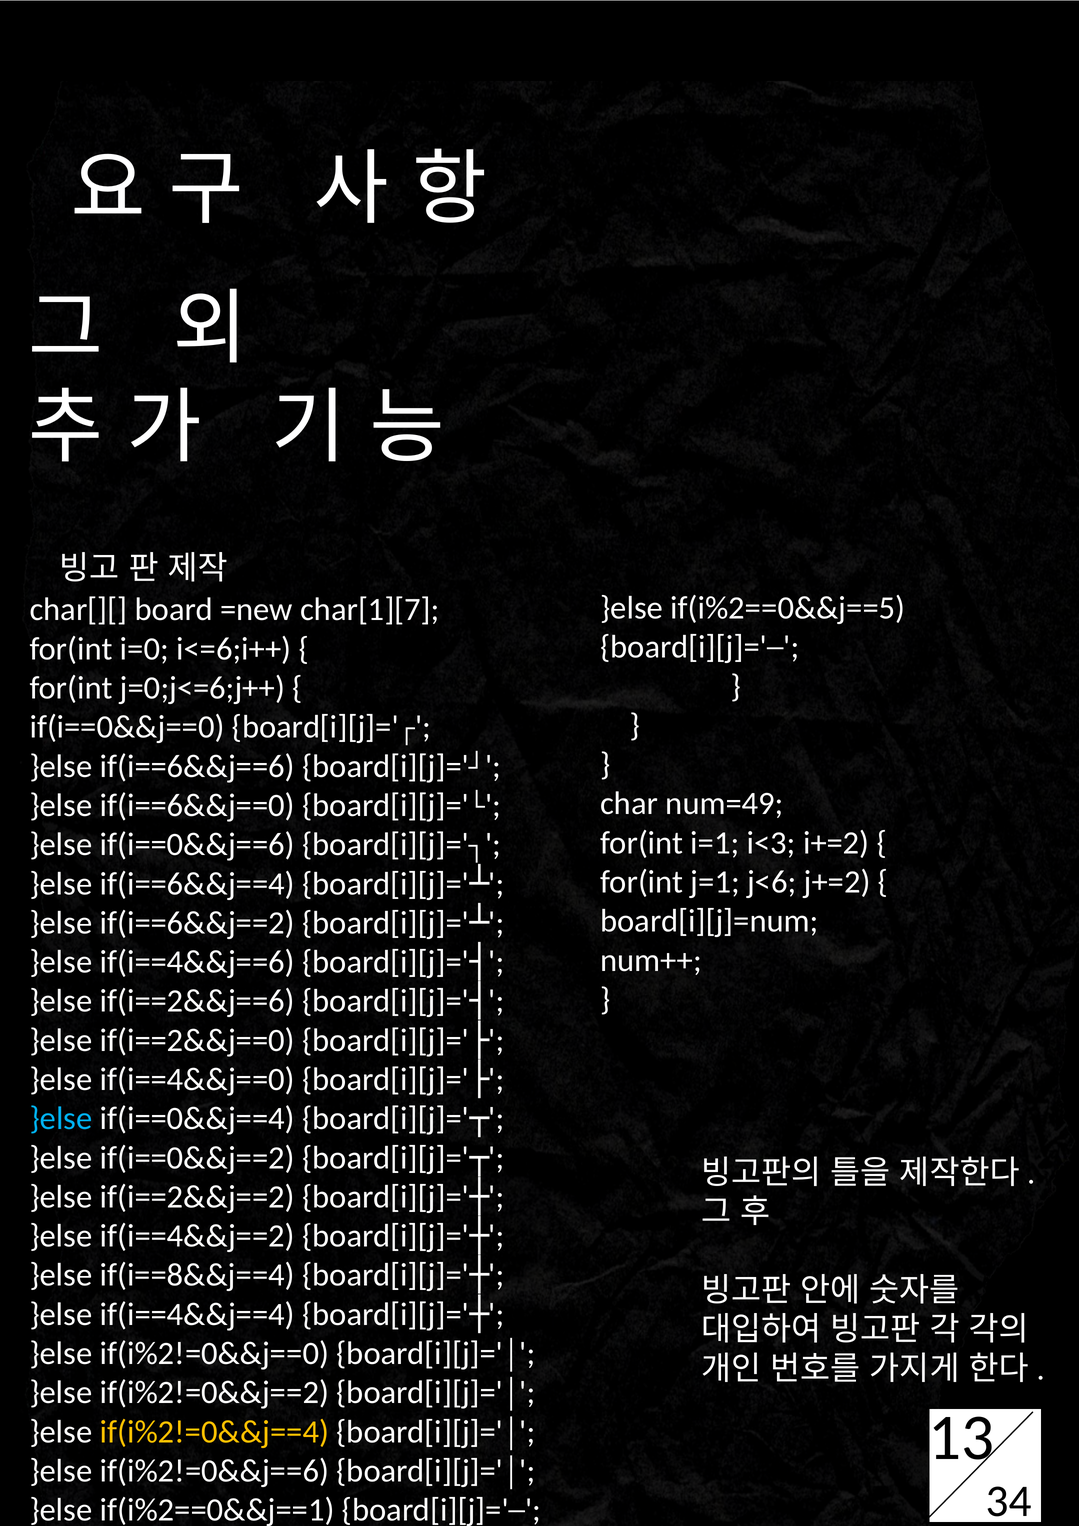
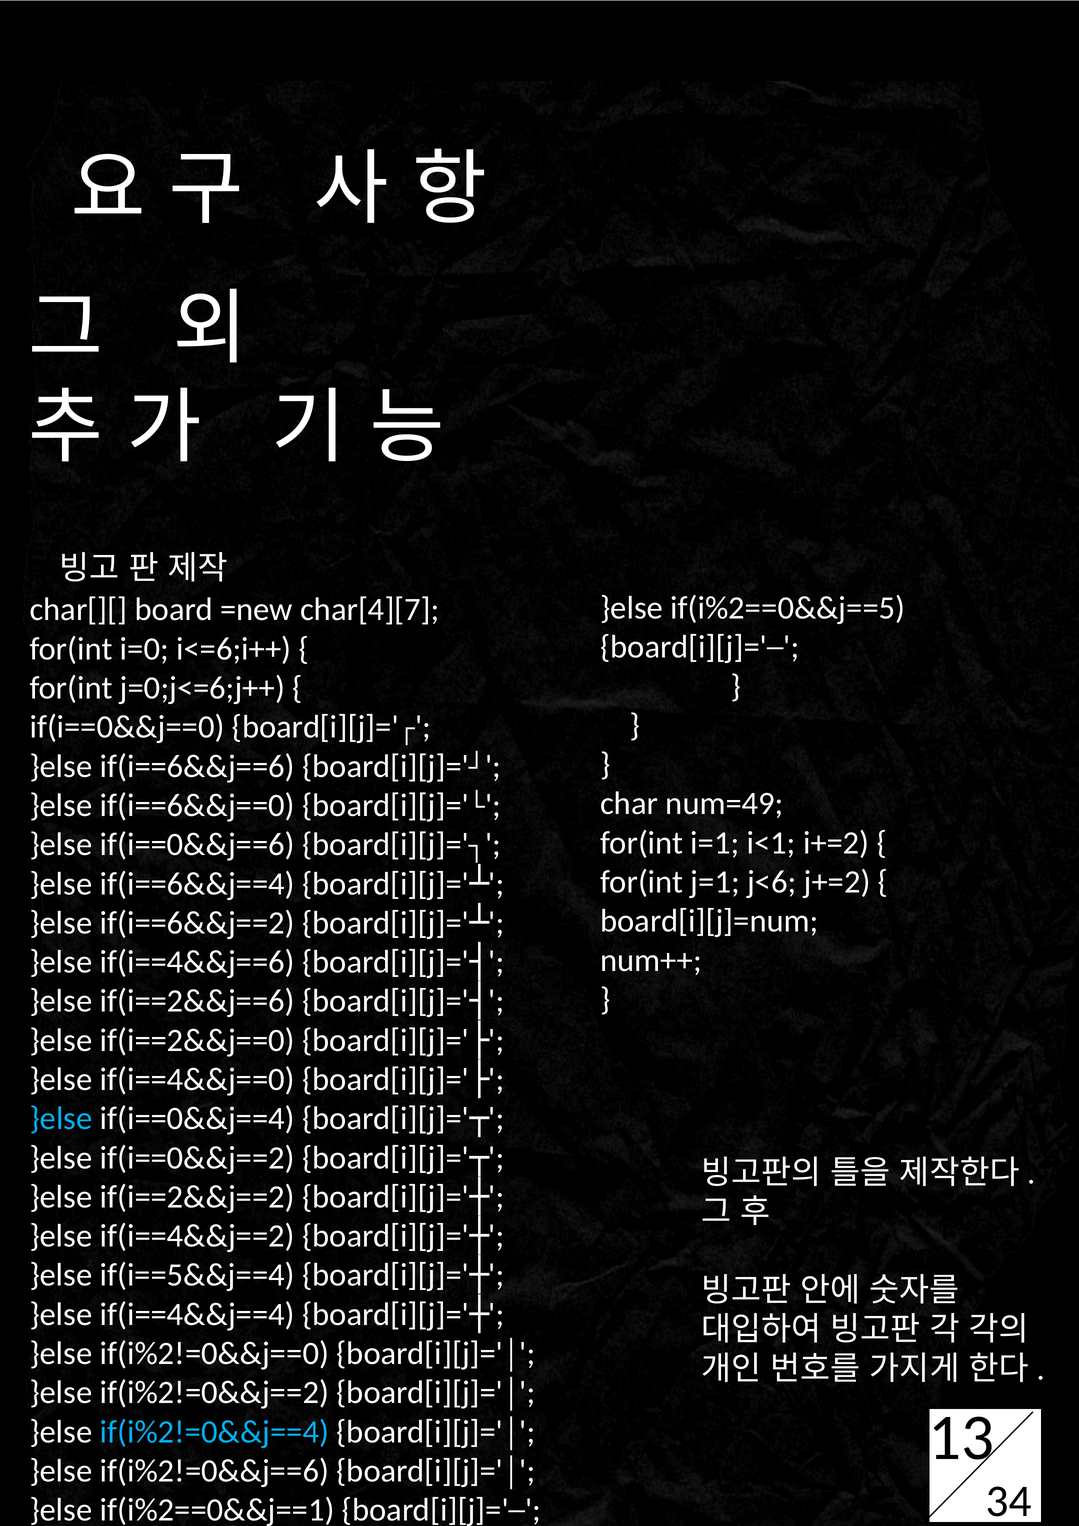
char[1][7: char[1][7 -> char[4][7
i<3: i<3 -> i<1
if(i==8&&j==4: if(i==8&&j==4 -> if(i==5&&j==4
if(i%2!=0&&j==4 colour: yellow -> light blue
